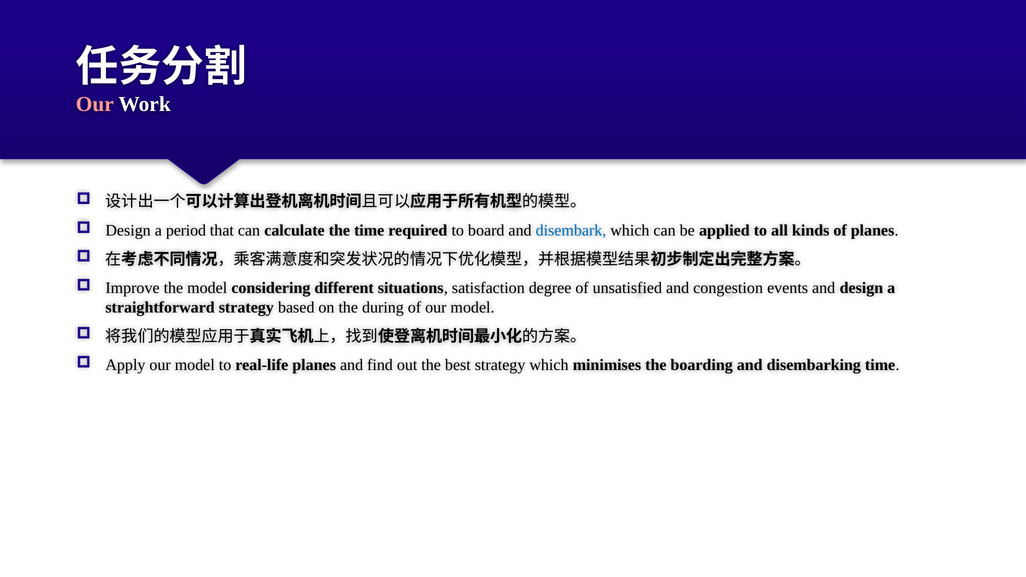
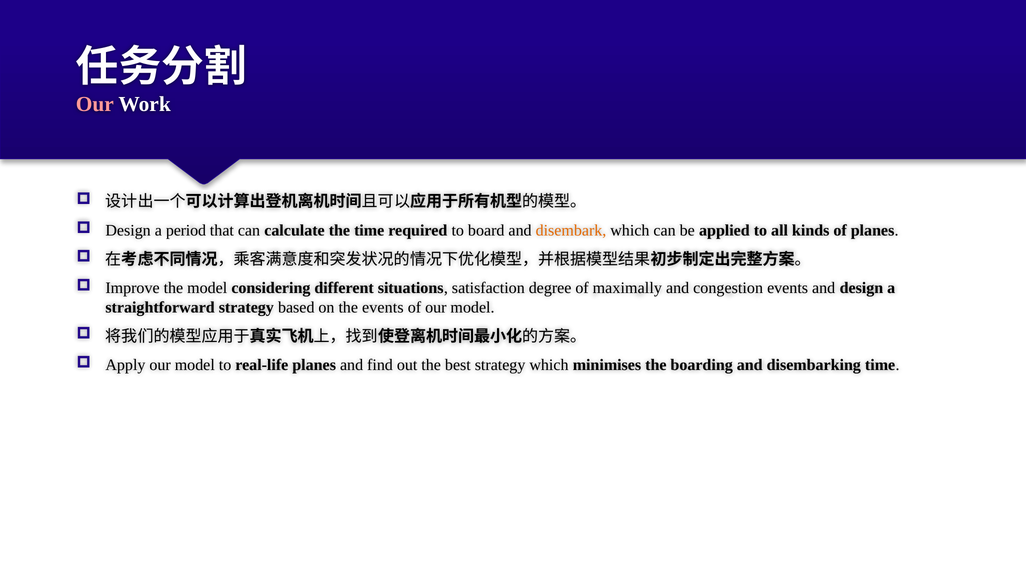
disembark colour: blue -> orange
unsatisfied: unsatisfied -> maximally
the during: during -> events
